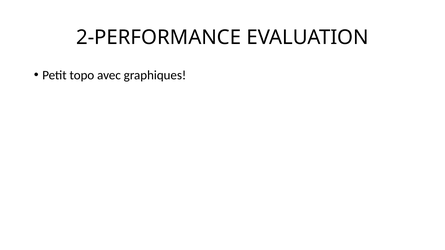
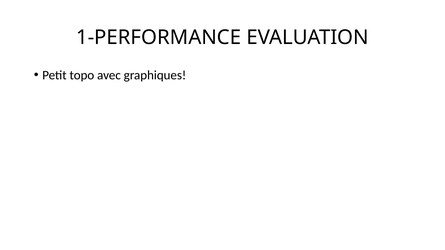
2-PERFORMANCE: 2-PERFORMANCE -> 1-PERFORMANCE
